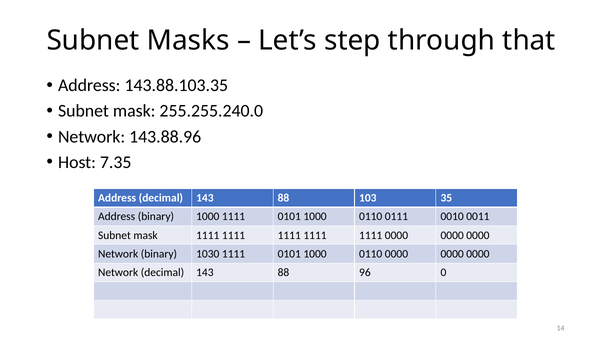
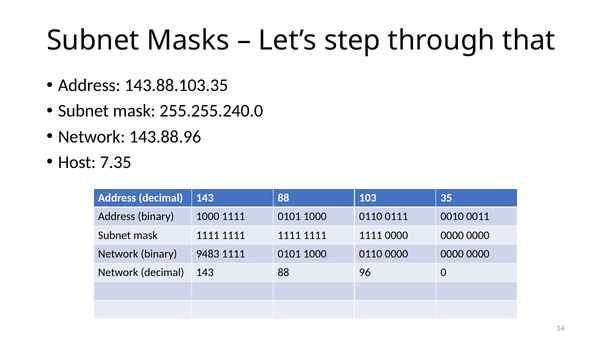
1030: 1030 -> 9483
